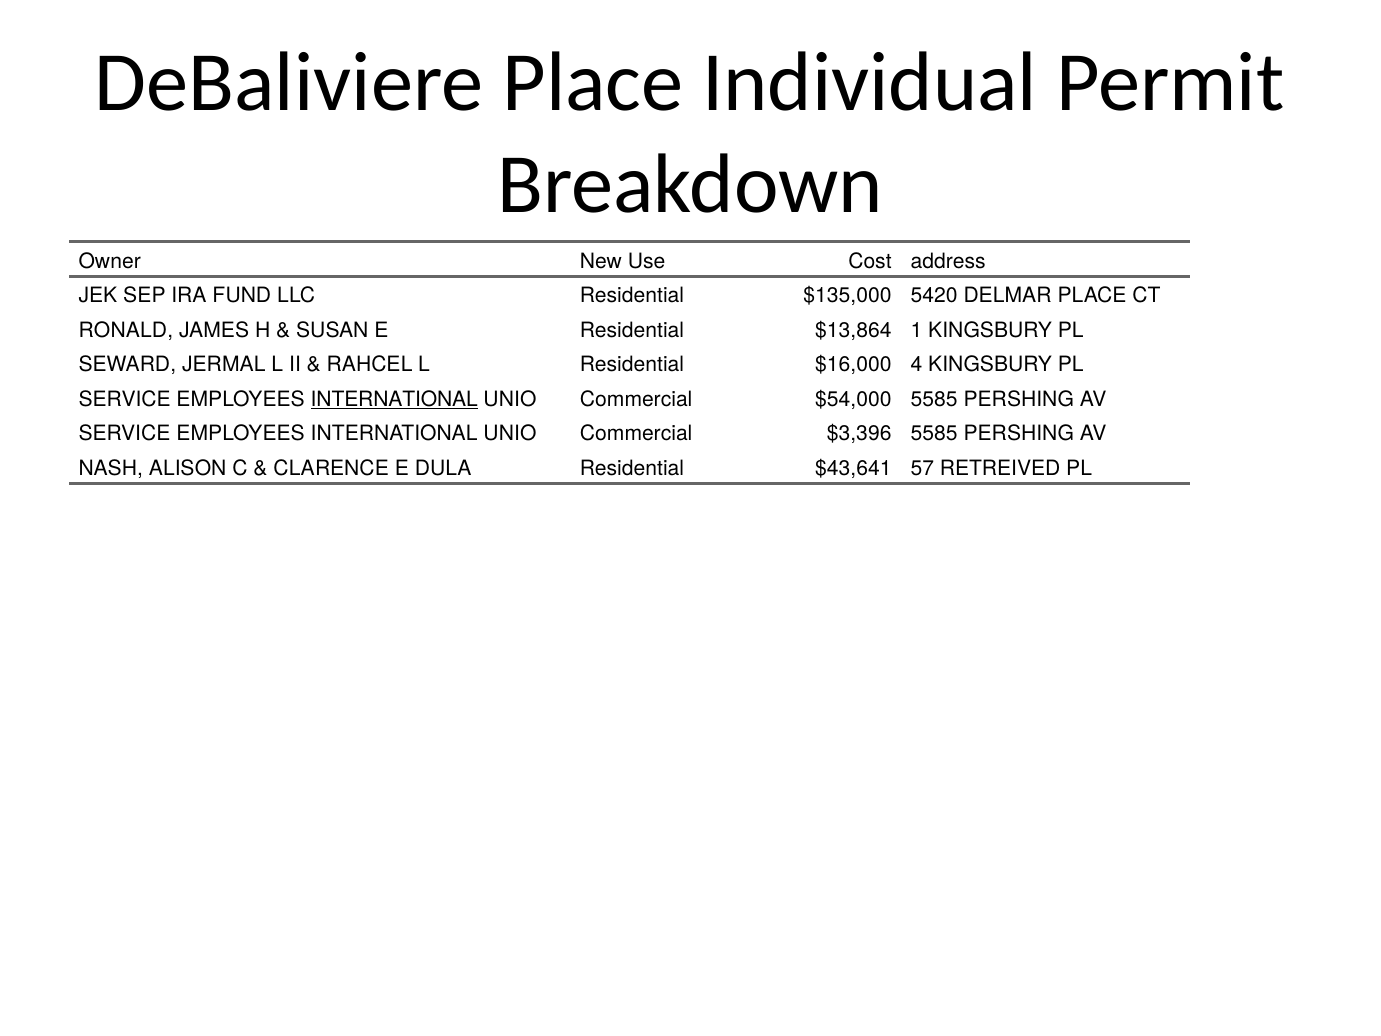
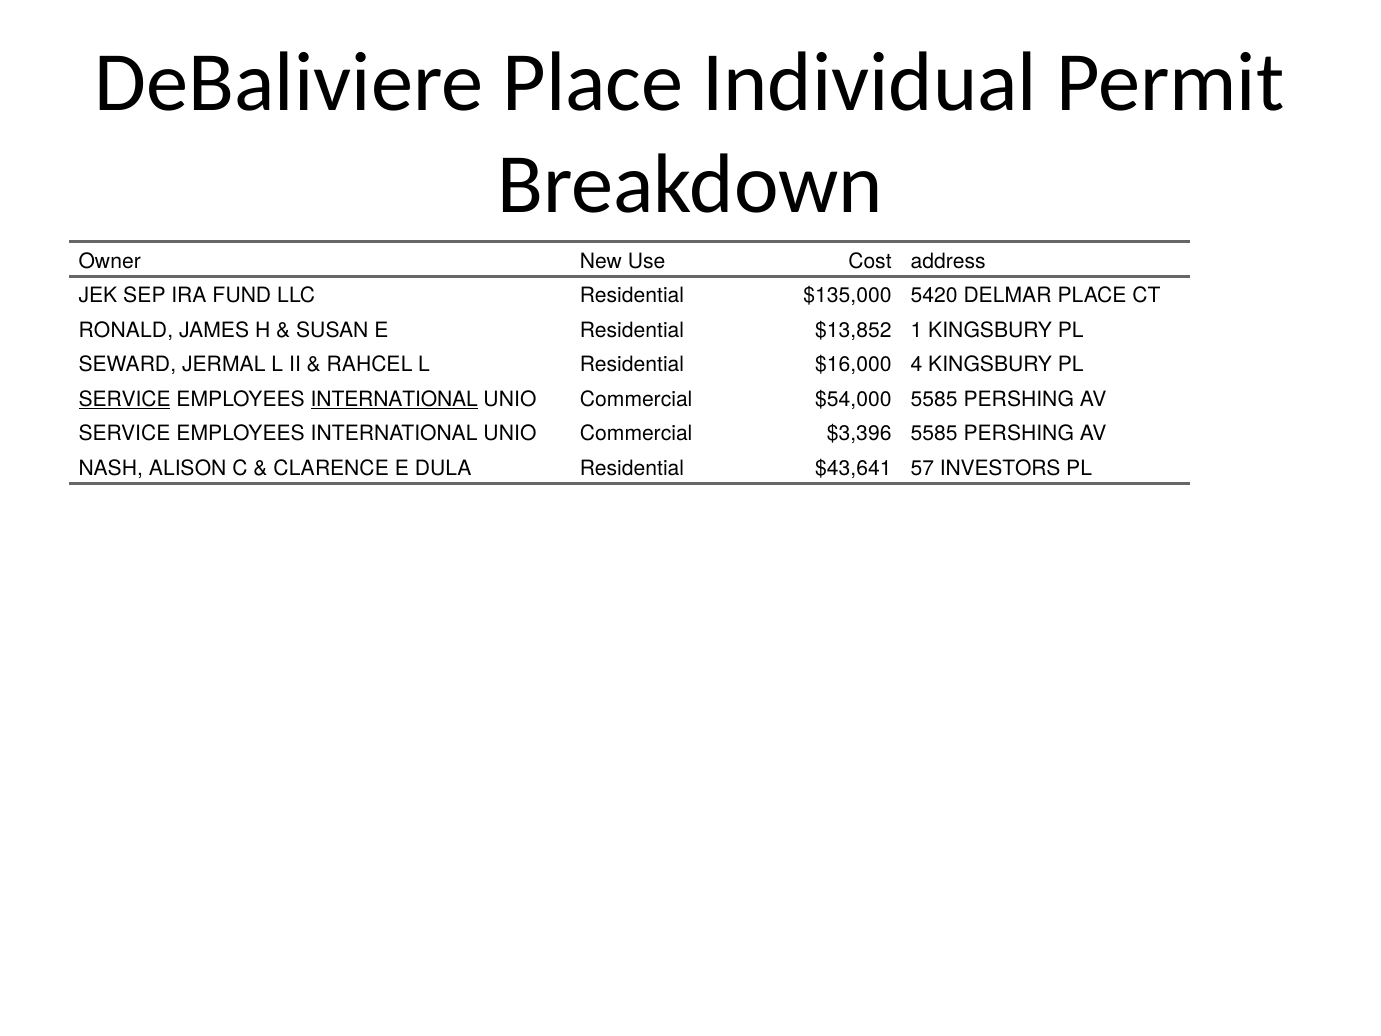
$13,864: $13,864 -> $13,852
SERVICE at (125, 399) underline: none -> present
RETREIVED: RETREIVED -> INVESTORS
